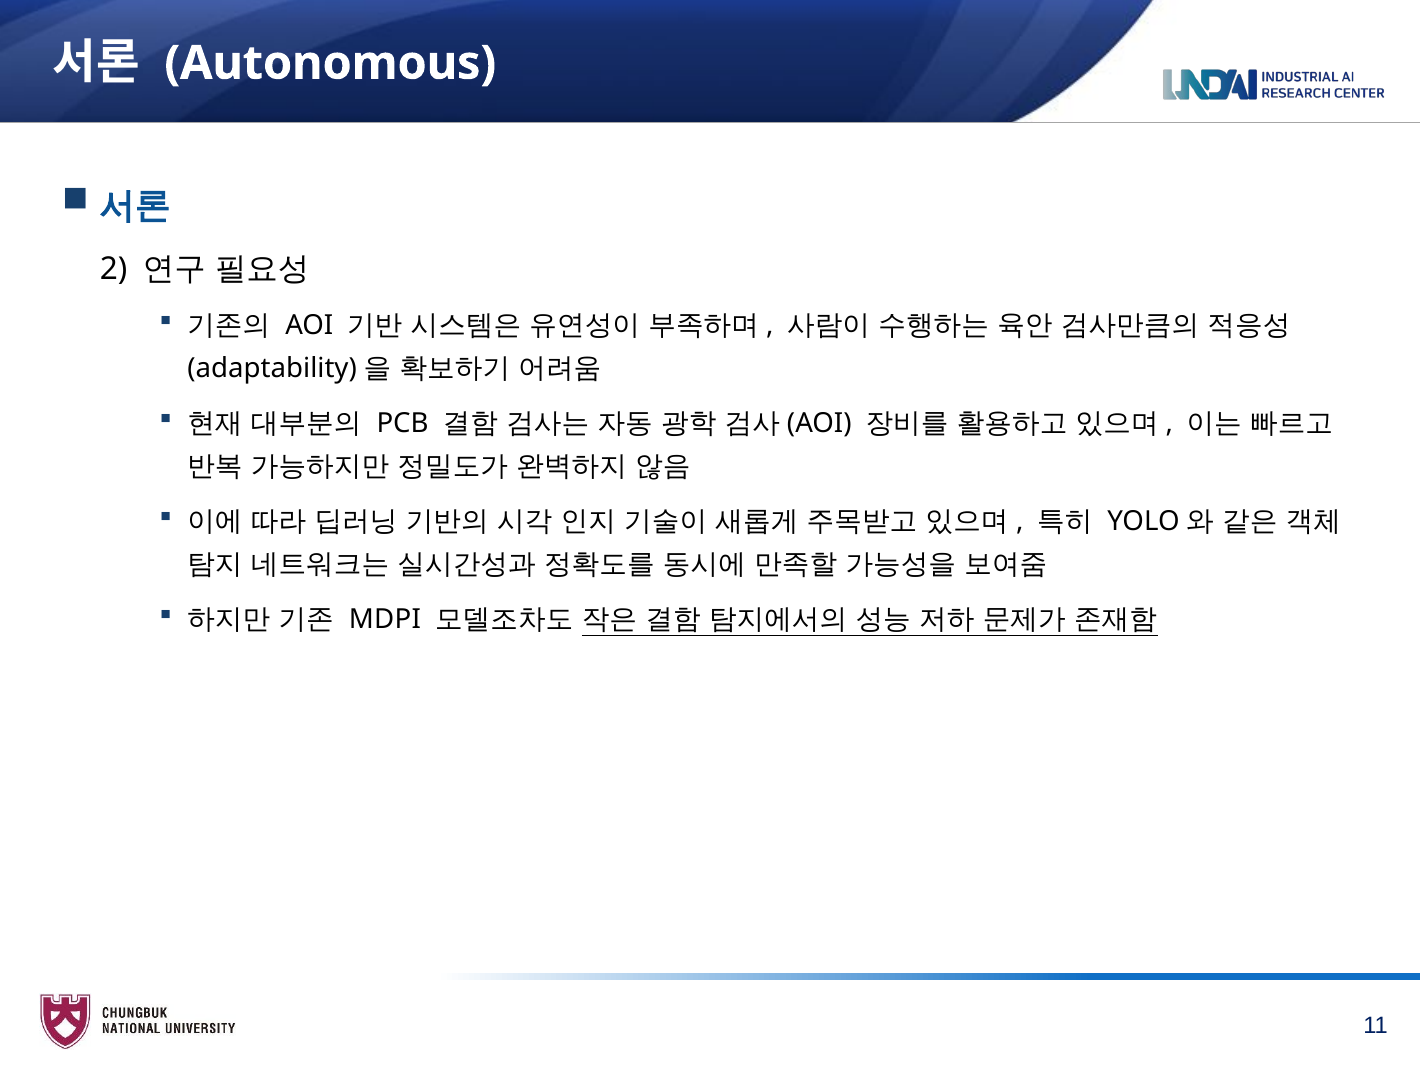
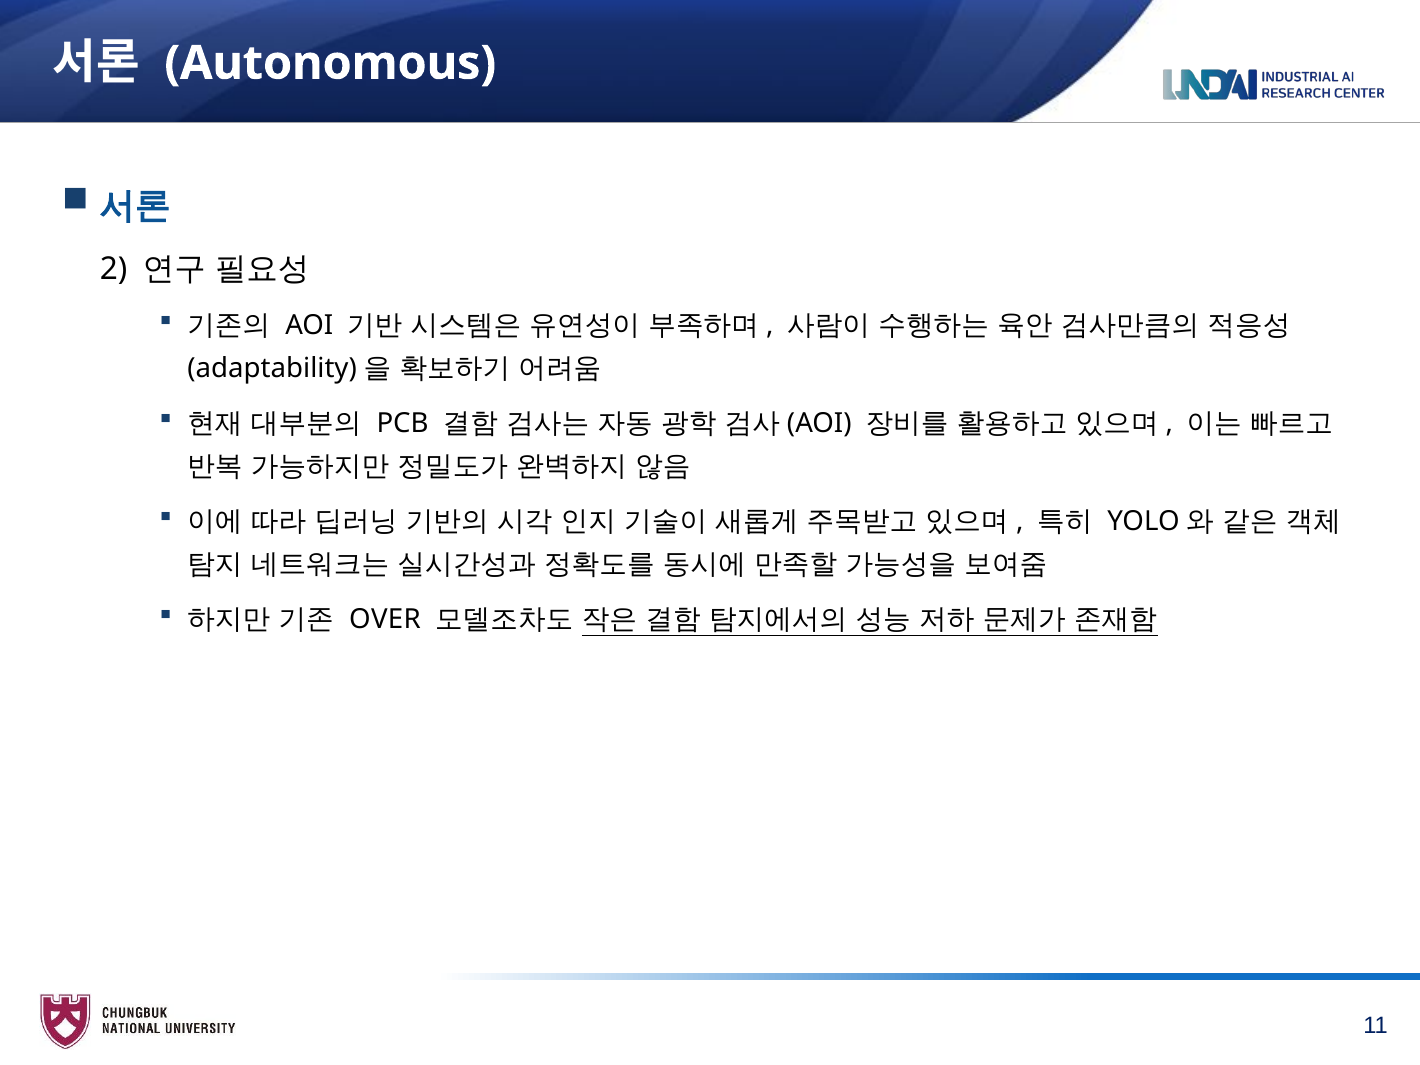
MDPI: MDPI -> OVER
